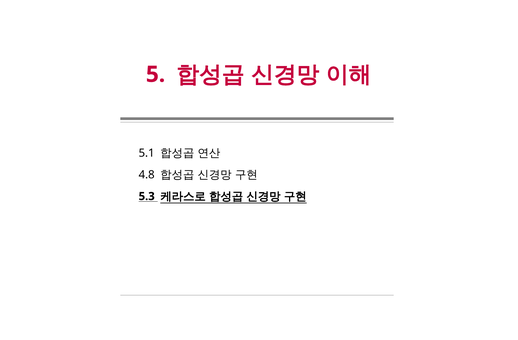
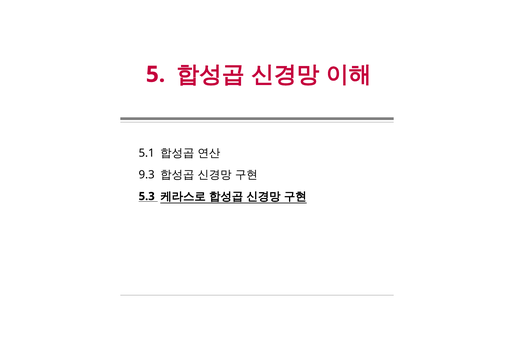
4.8: 4.8 -> 9.3
